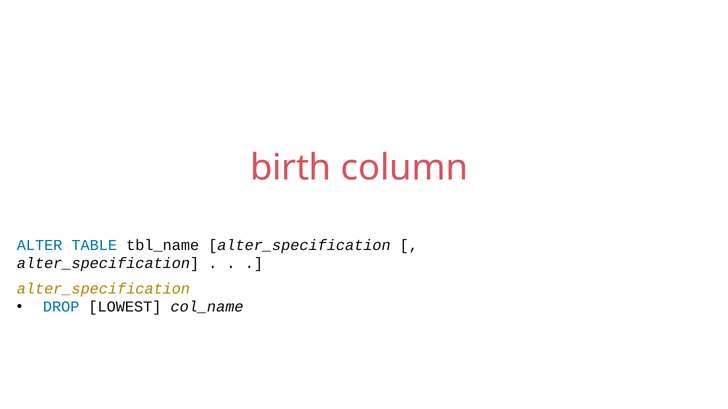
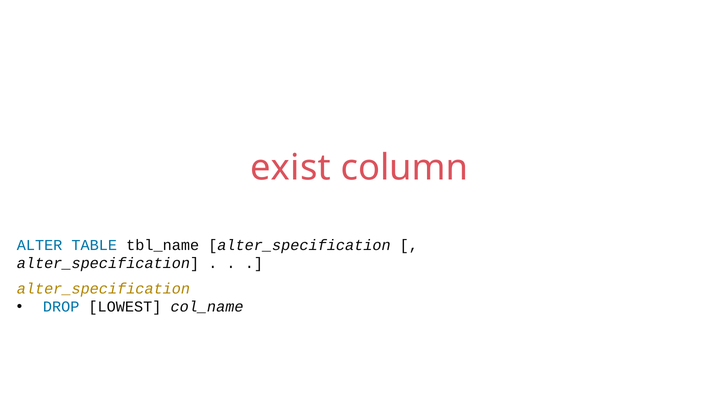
birth: birth -> exist
